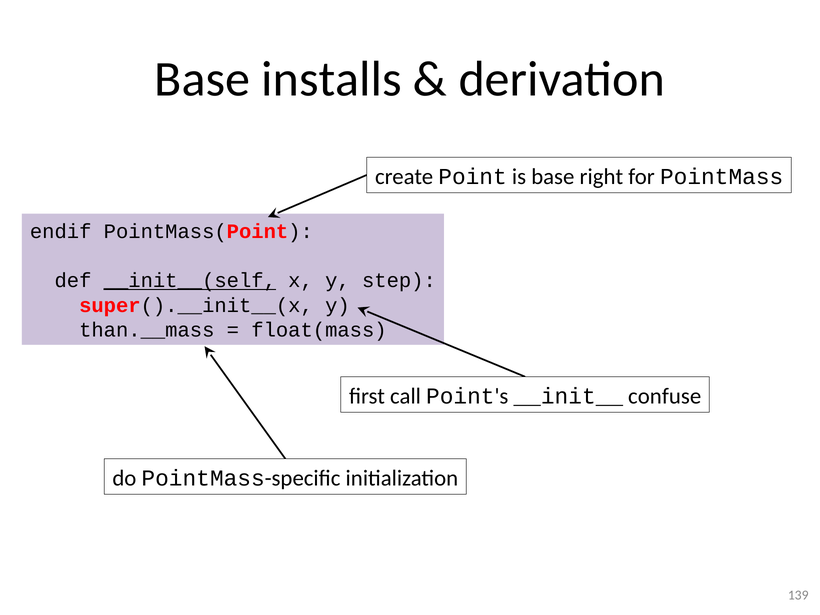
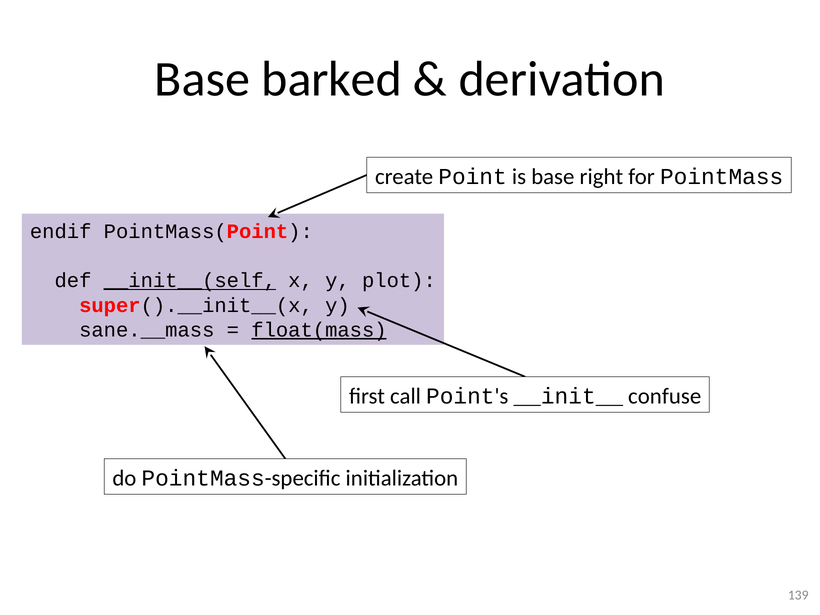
installs: installs -> barked
step: step -> plot
than.__mass: than.__mass -> sane.__mass
float(mass underline: none -> present
